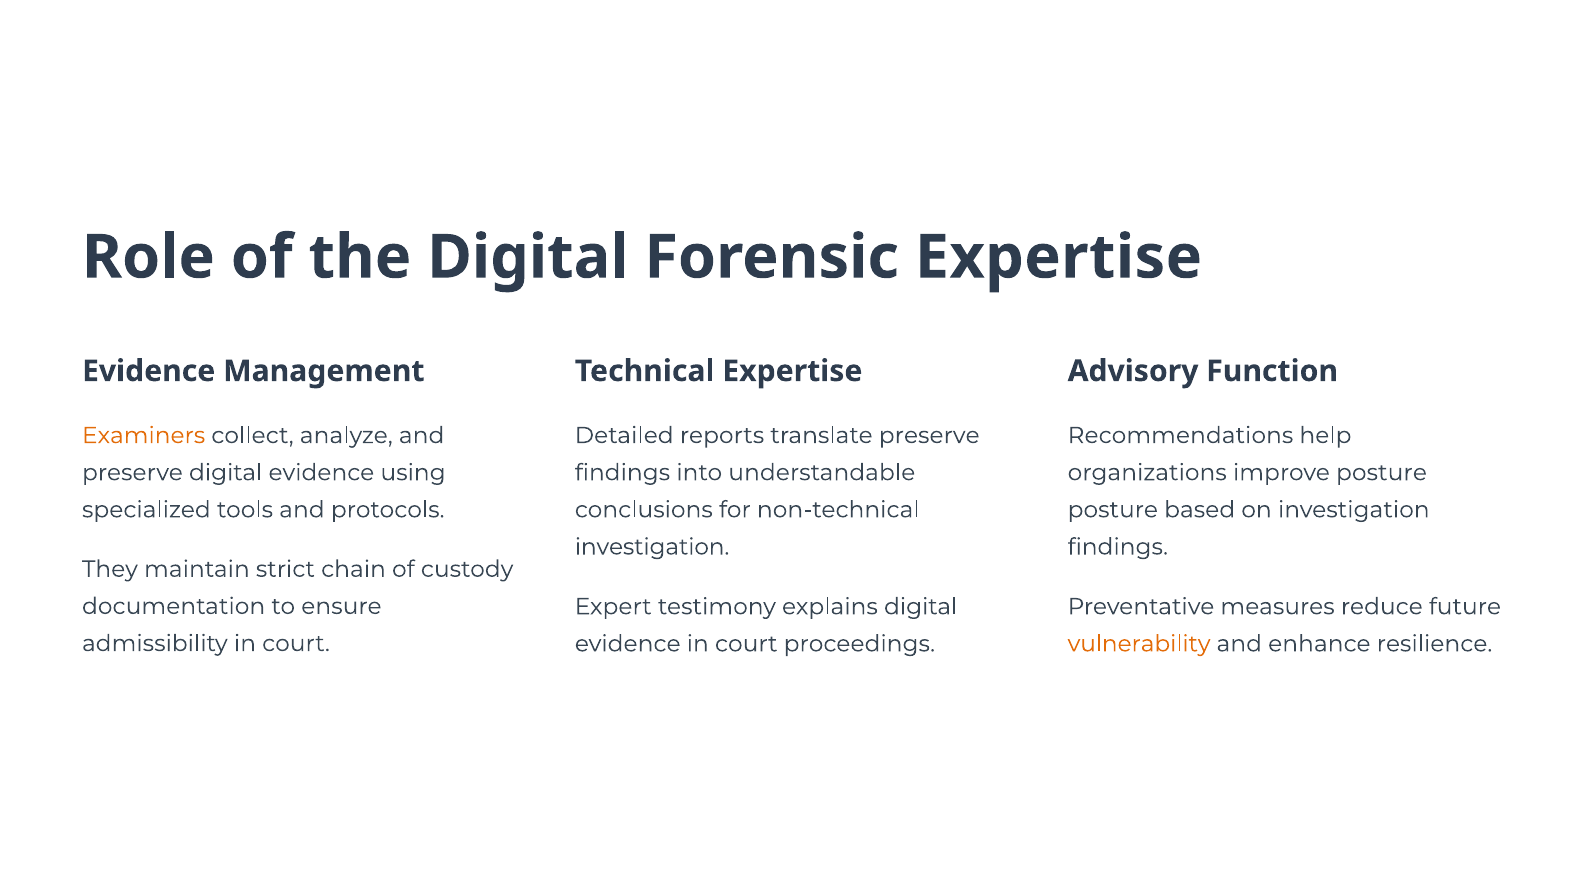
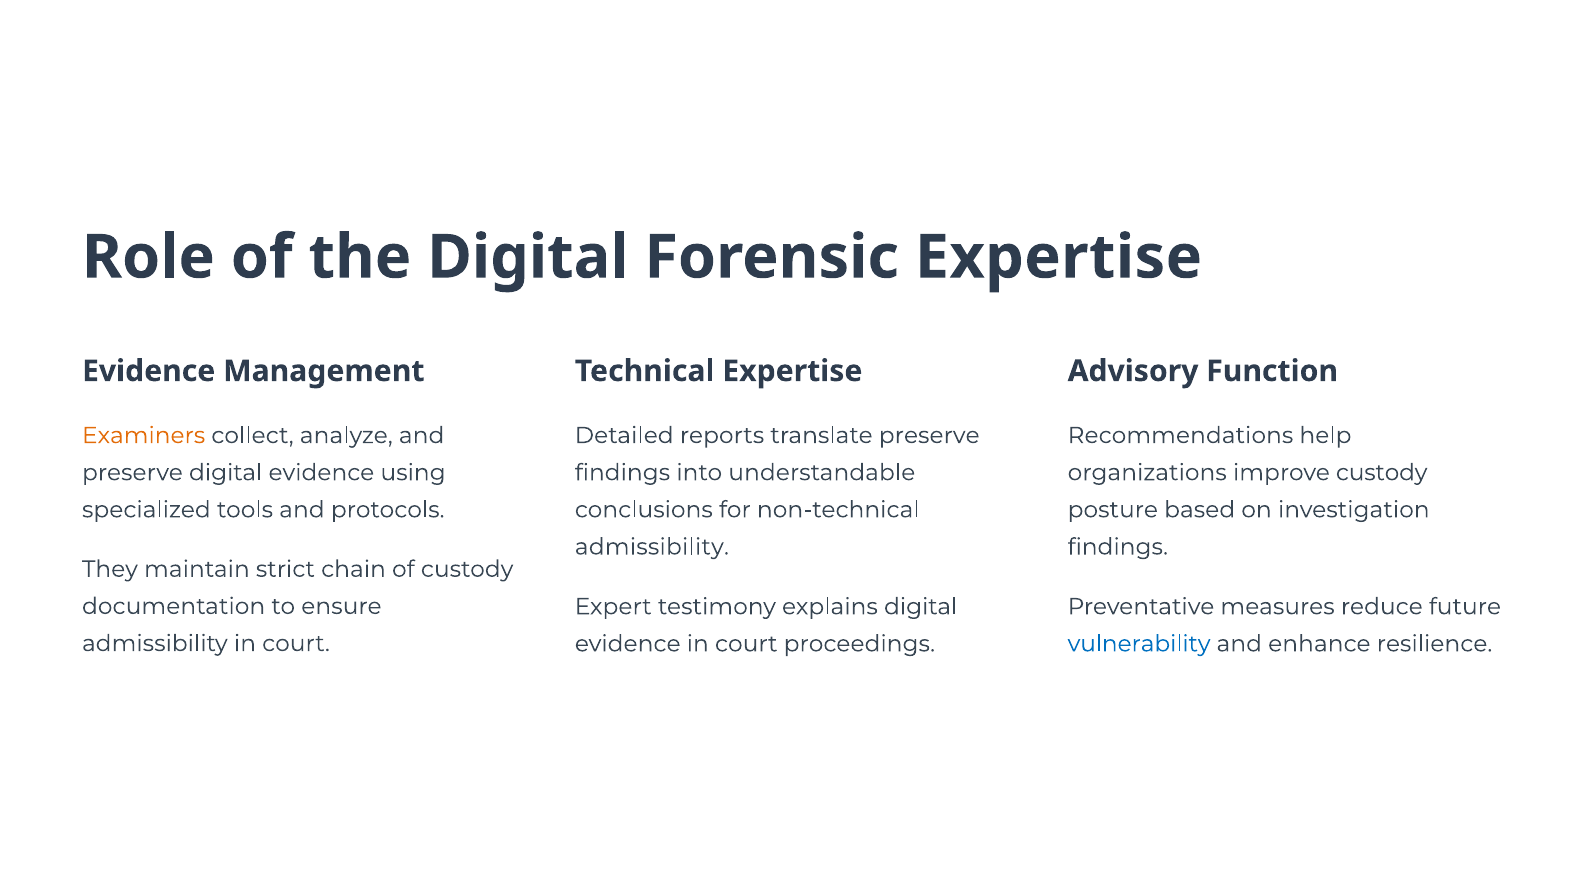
improve posture: posture -> custody
investigation at (652, 546): investigation -> admissibility
vulnerability colour: orange -> blue
